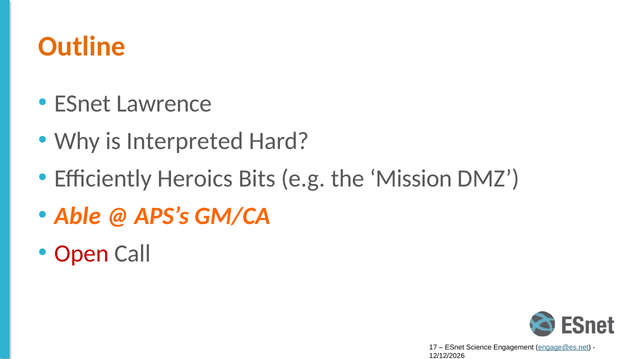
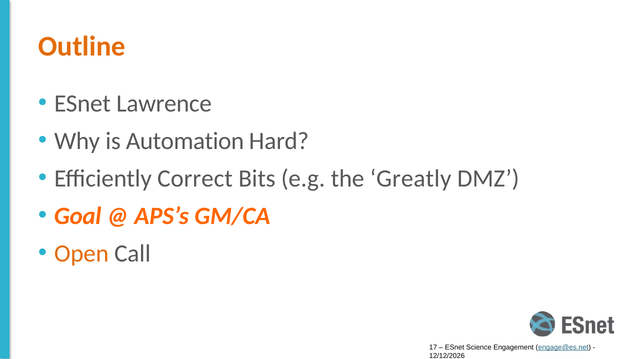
Interpreted: Interpreted -> Automation
Heroics: Heroics -> Correct
Mission: Mission -> Greatly
Able: Able -> Goal
Open colour: red -> orange
